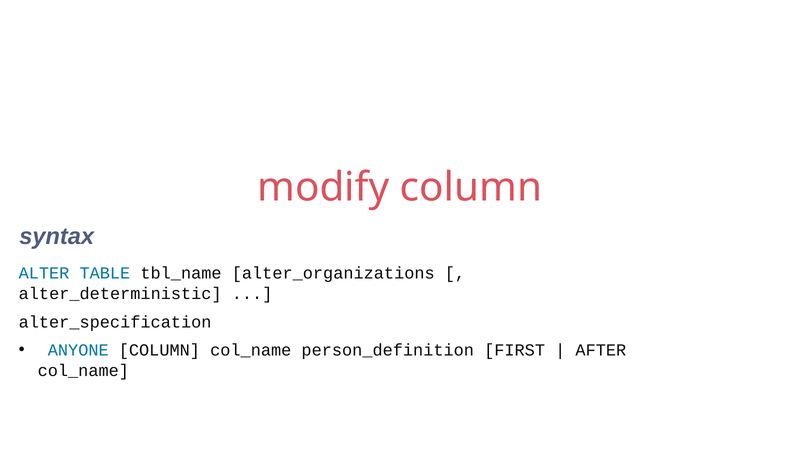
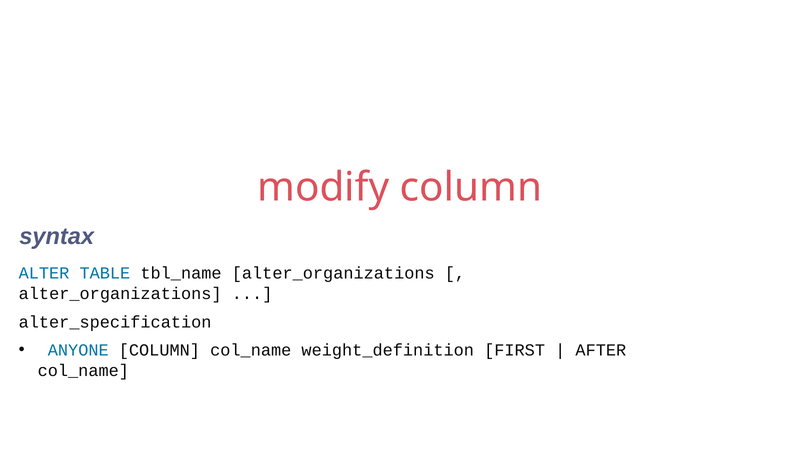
alter_deterministic at (120, 293): alter_deterministic -> alter_organizations
person_definition: person_definition -> weight_definition
